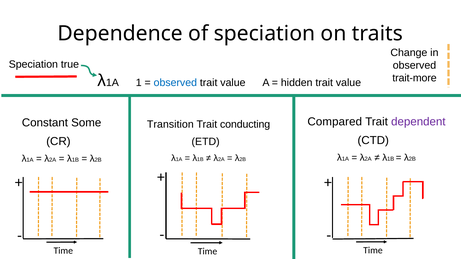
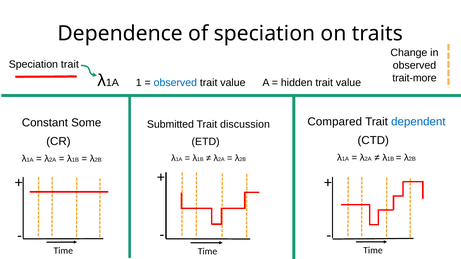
Speciation true: true -> trait
dependent colour: purple -> blue
Transition: Transition -> Submitted
conducting: conducting -> discussion
